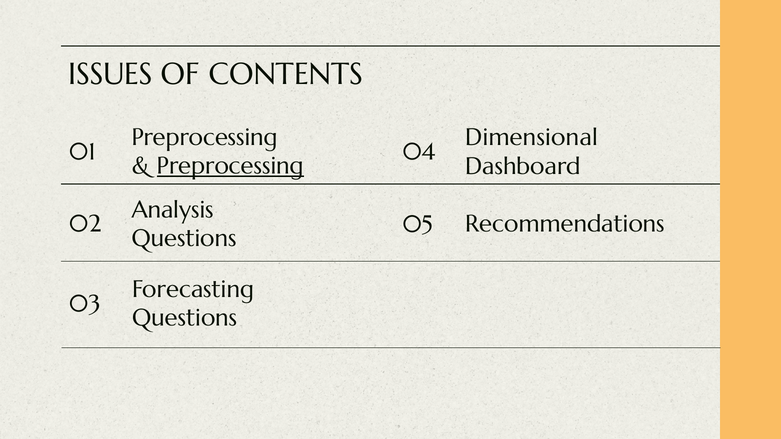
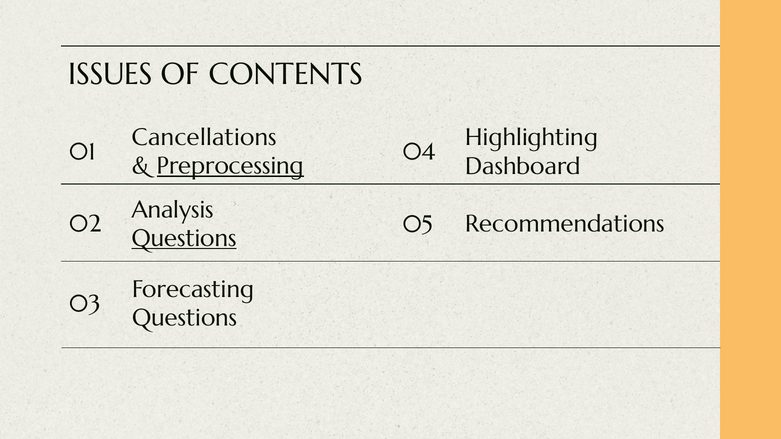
Preprocessing at (205, 137): Preprocessing -> Cancellations
Dimensional: Dimensional -> Highlighting
Questions at (184, 238) underline: none -> present
